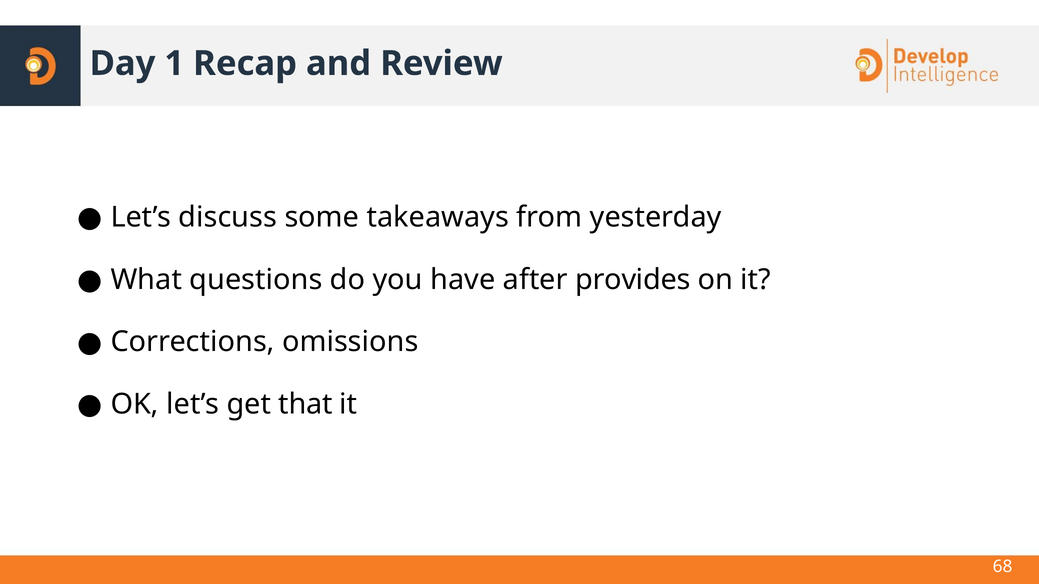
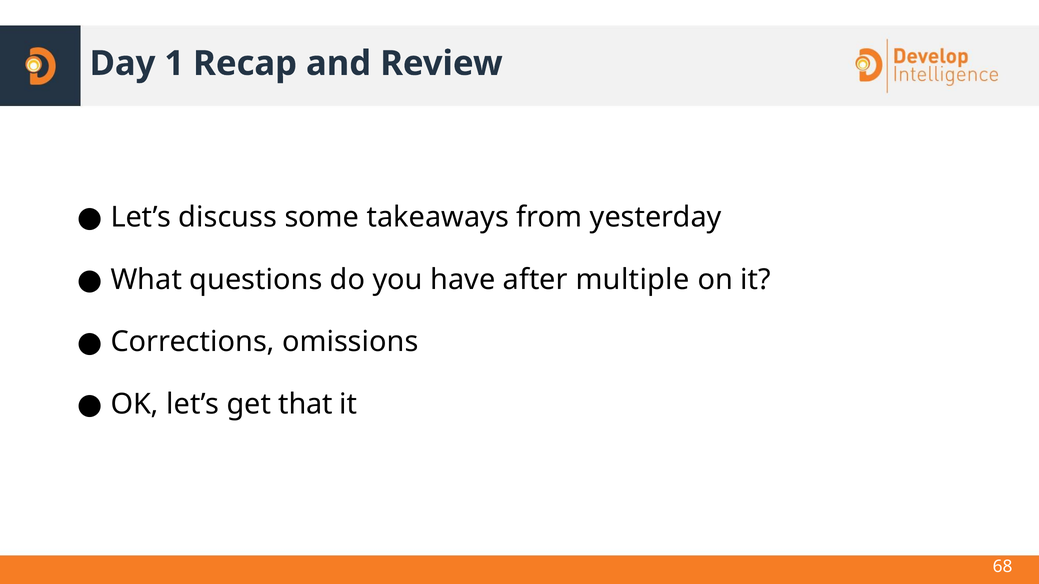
provides: provides -> multiple
